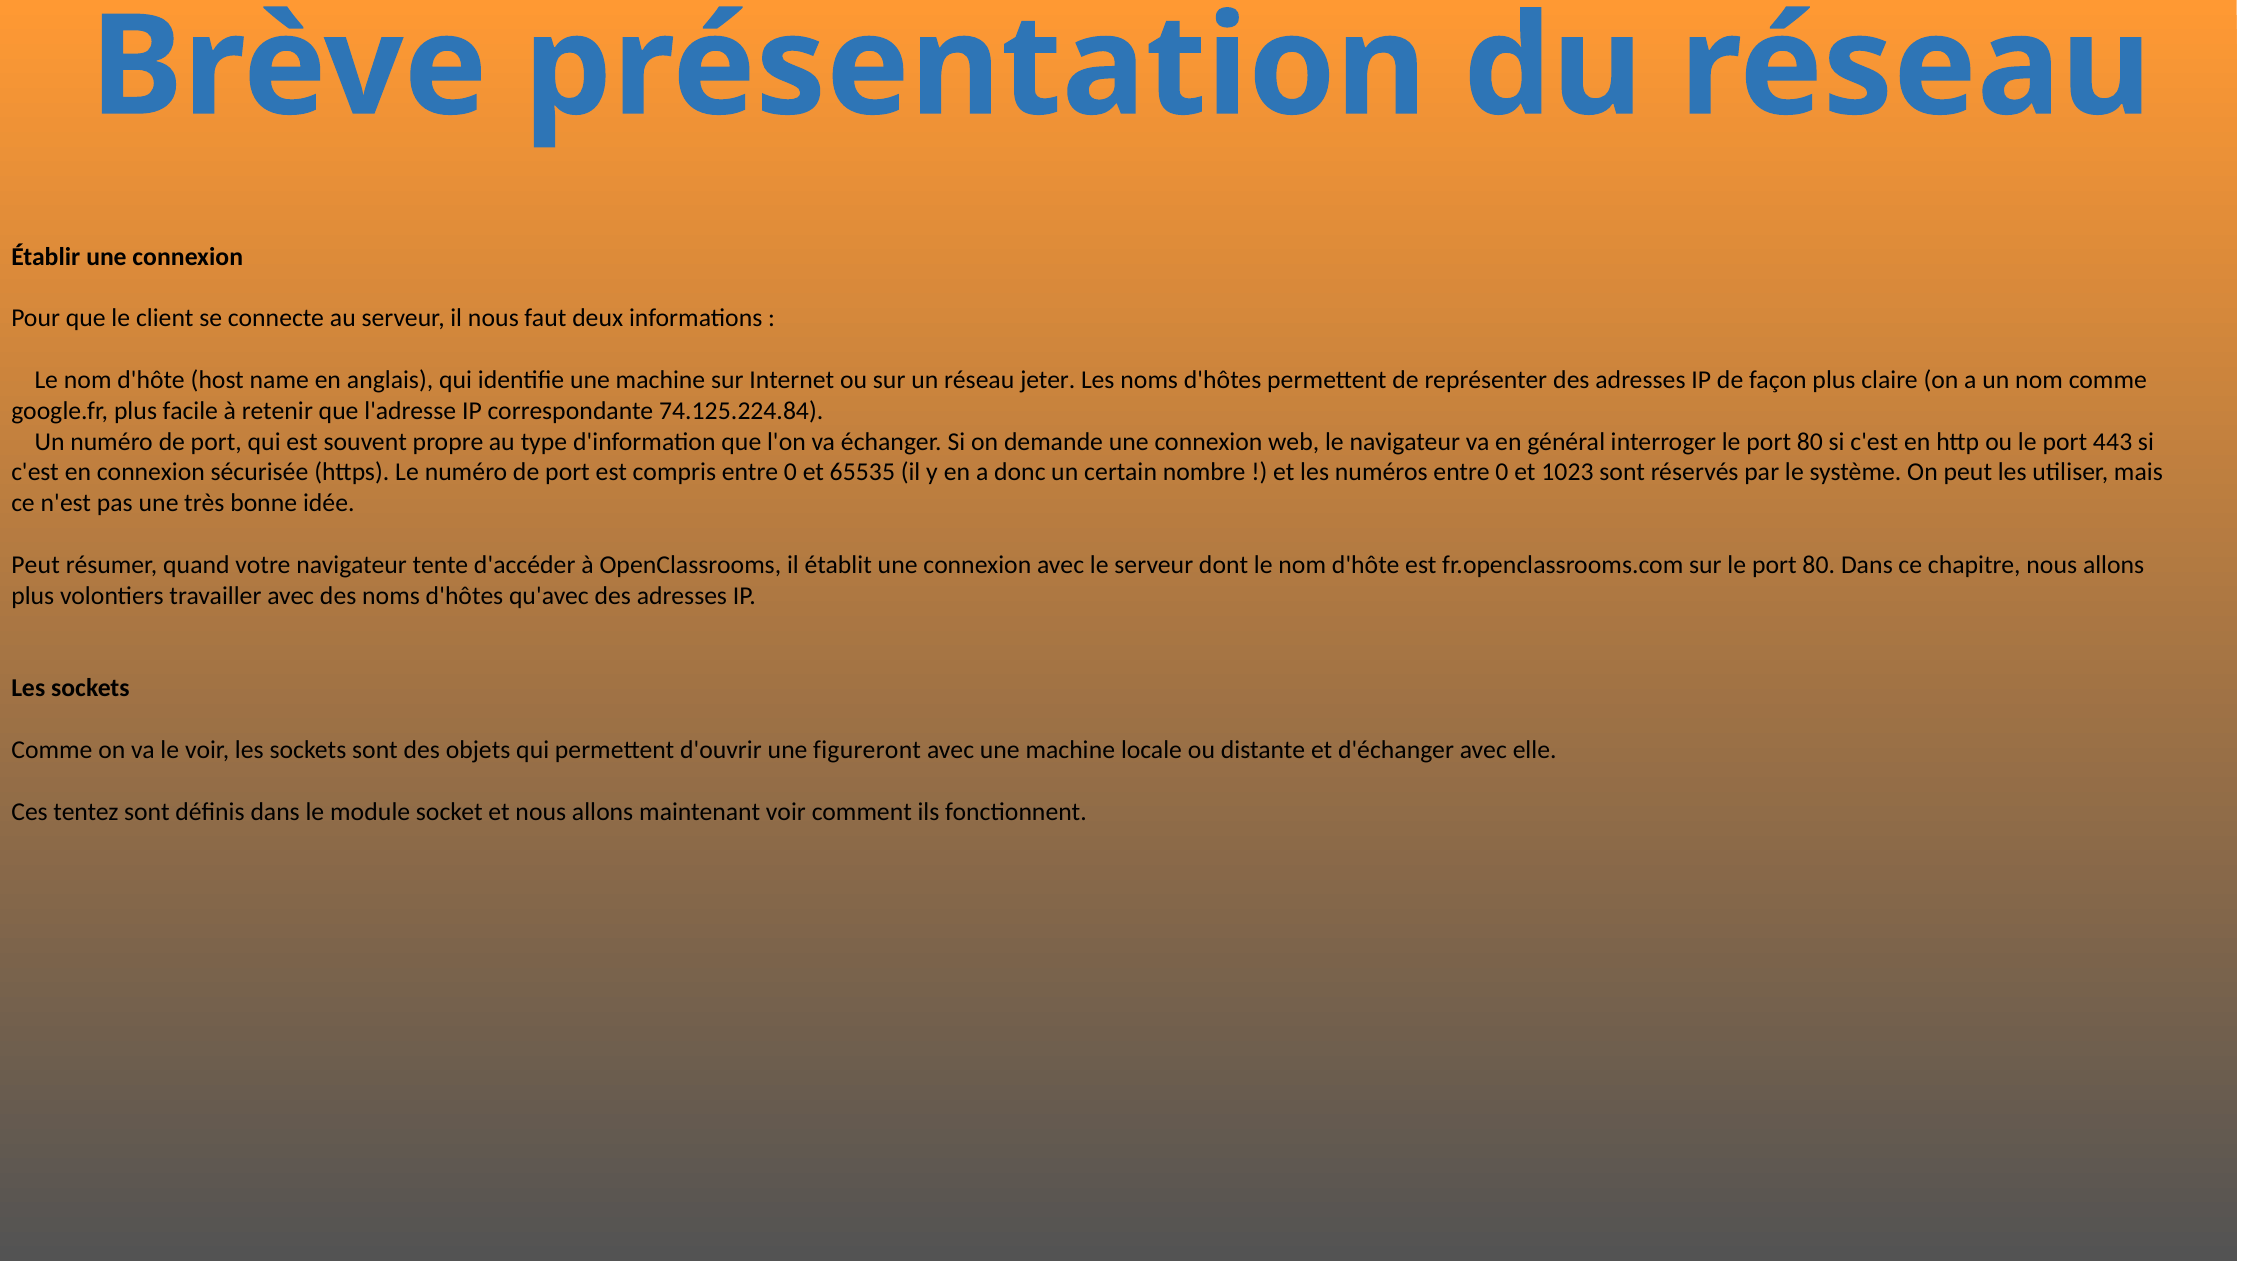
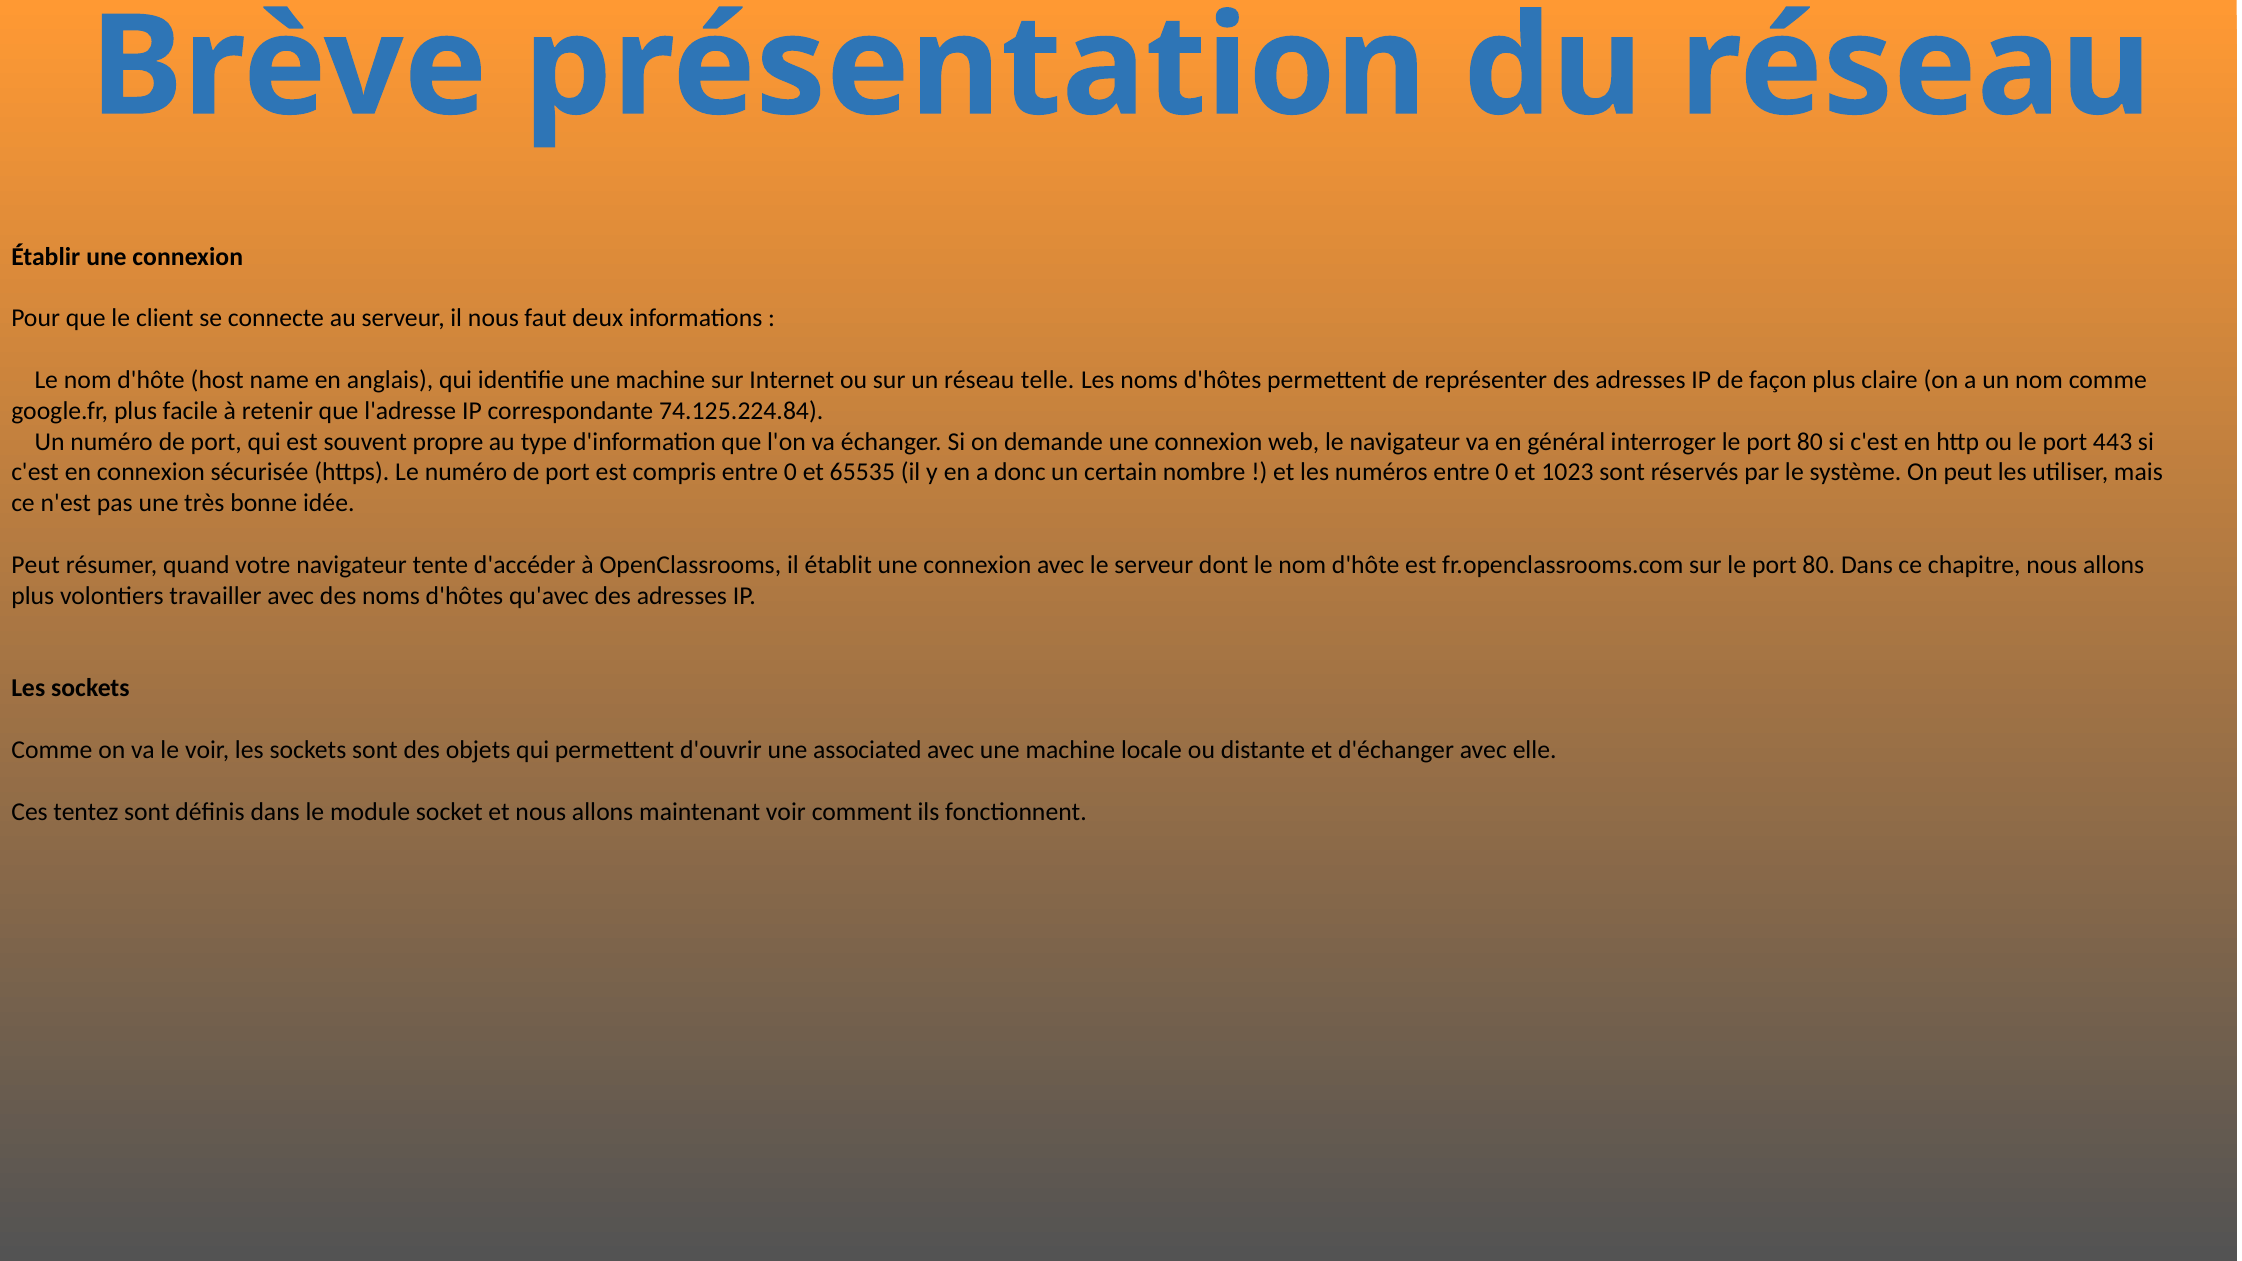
jeter: jeter -> telle
figureront: figureront -> associated
